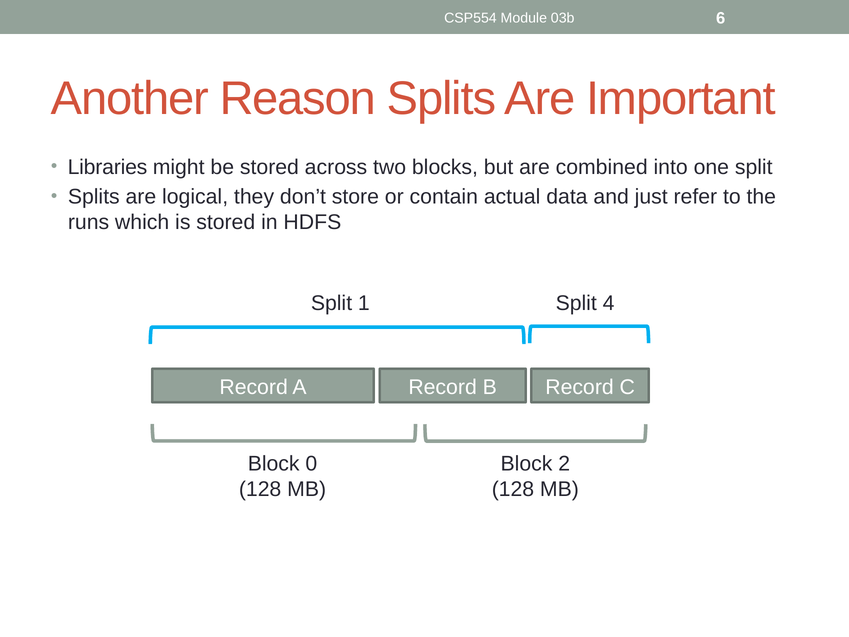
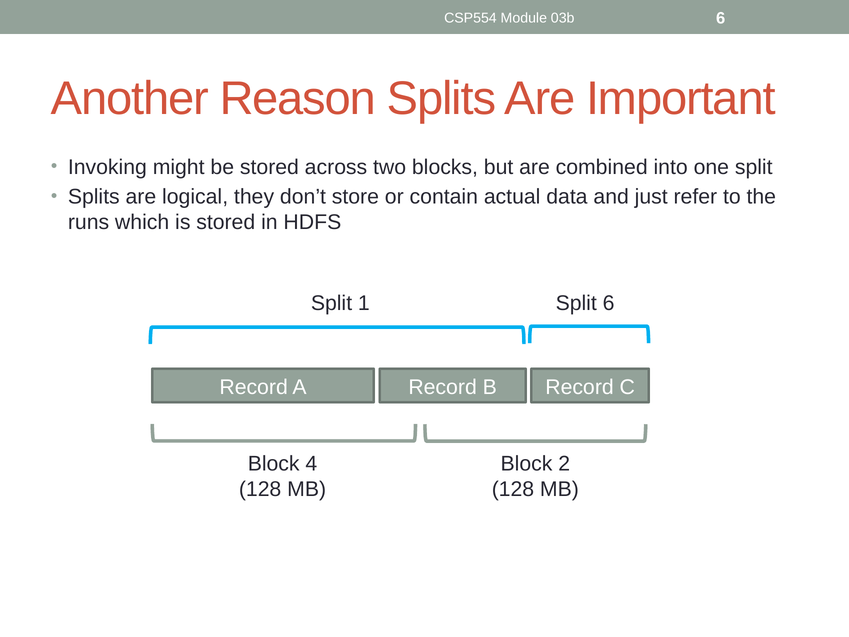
Libraries: Libraries -> Invoking
Split 4: 4 -> 6
0: 0 -> 4
